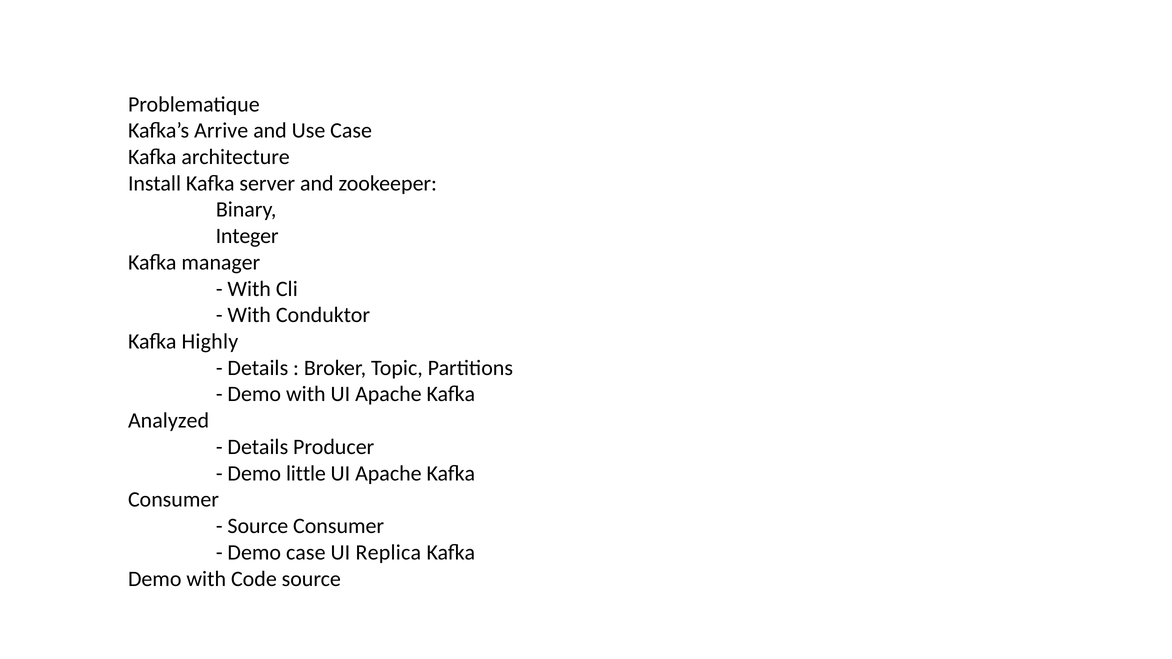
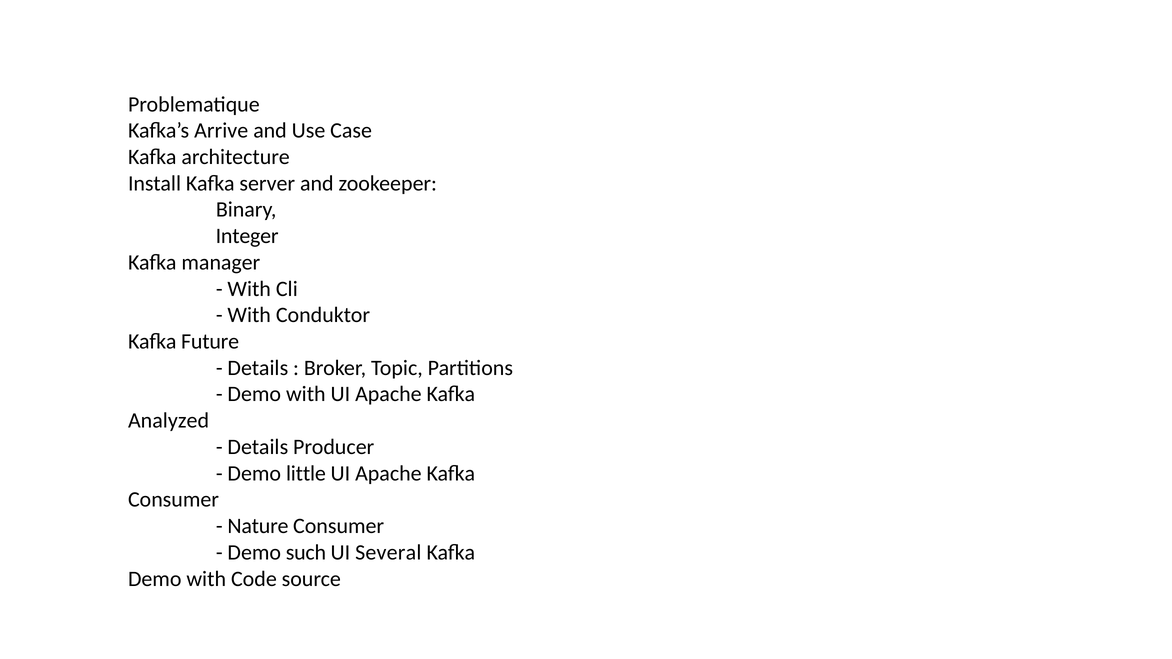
Highly: Highly -> Future
Source at (258, 526): Source -> Nature
Demo case: case -> such
Replica: Replica -> Several
